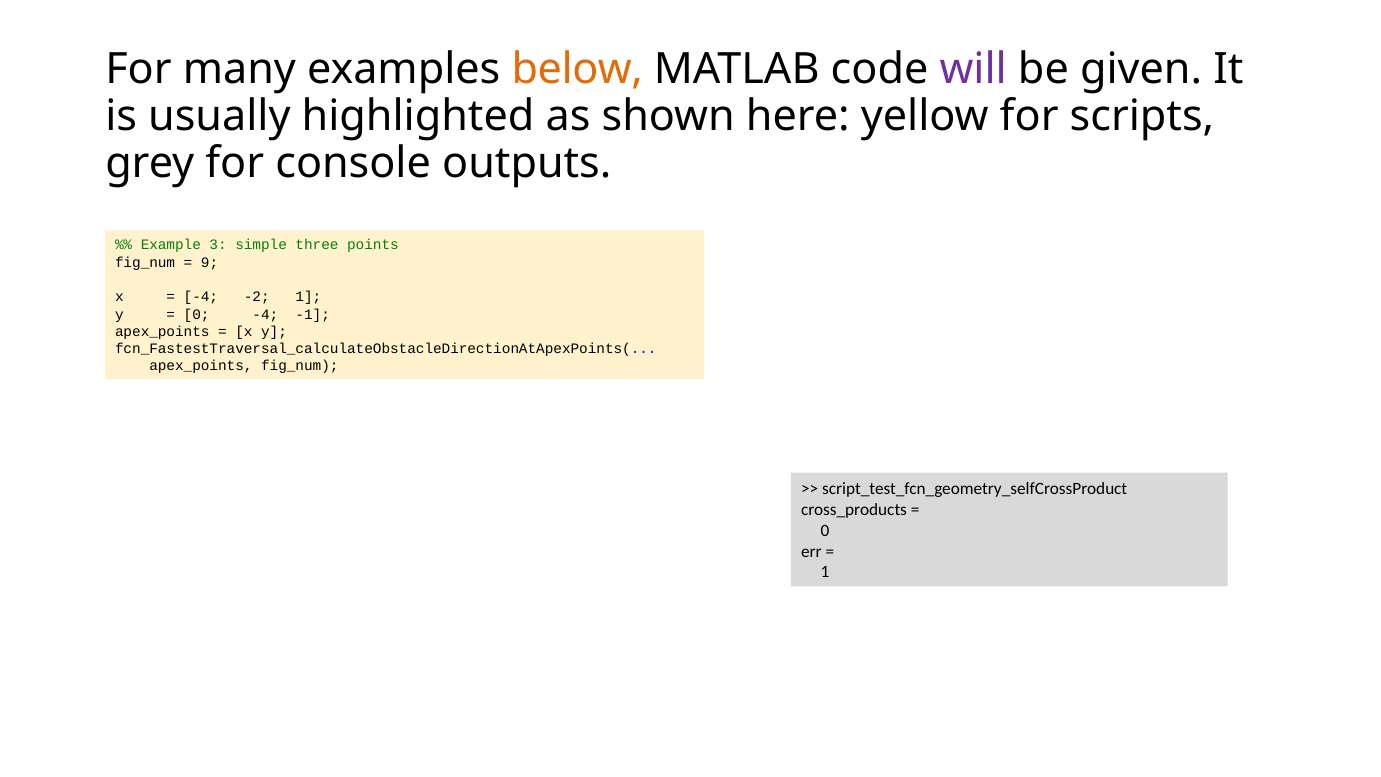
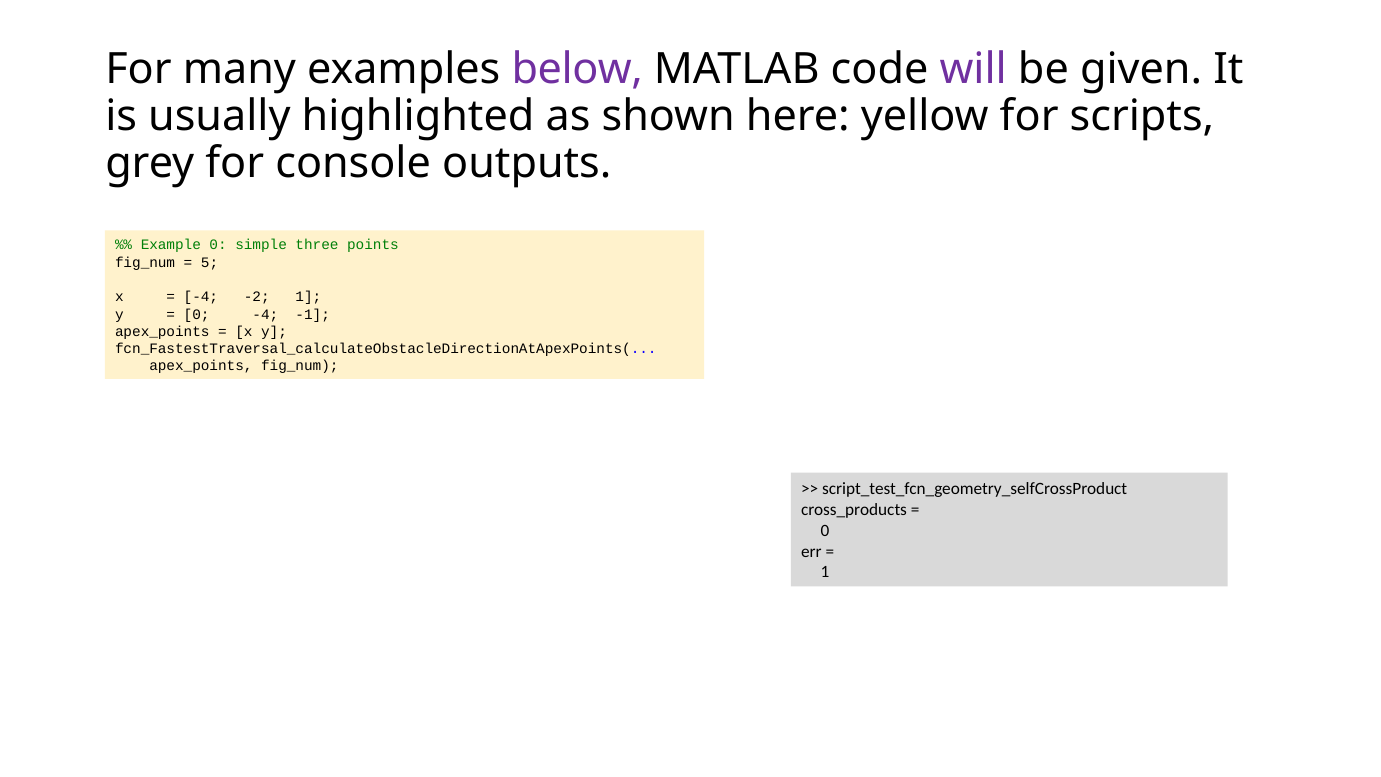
below colour: orange -> purple
Example 3: 3 -> 0
9: 9 -> 5
